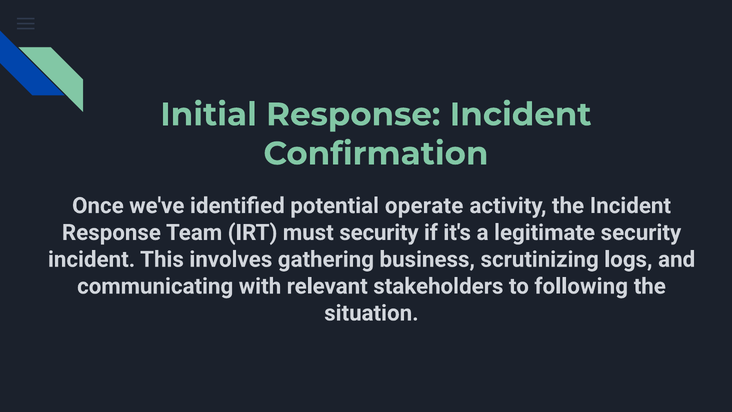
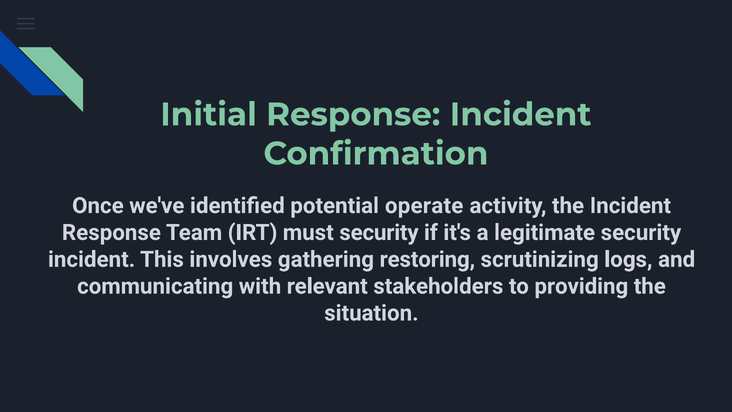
business: business -> restoring
following: following -> providing
